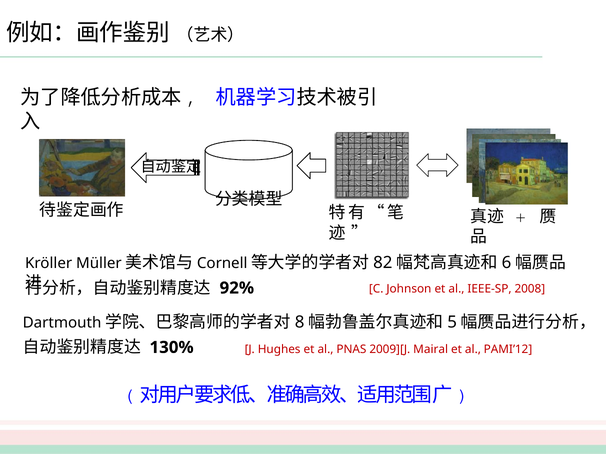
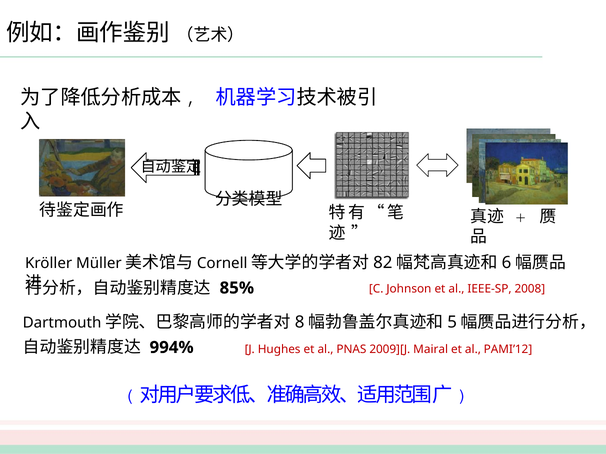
92%: 92% -> 85%
130%: 130% -> 994%
